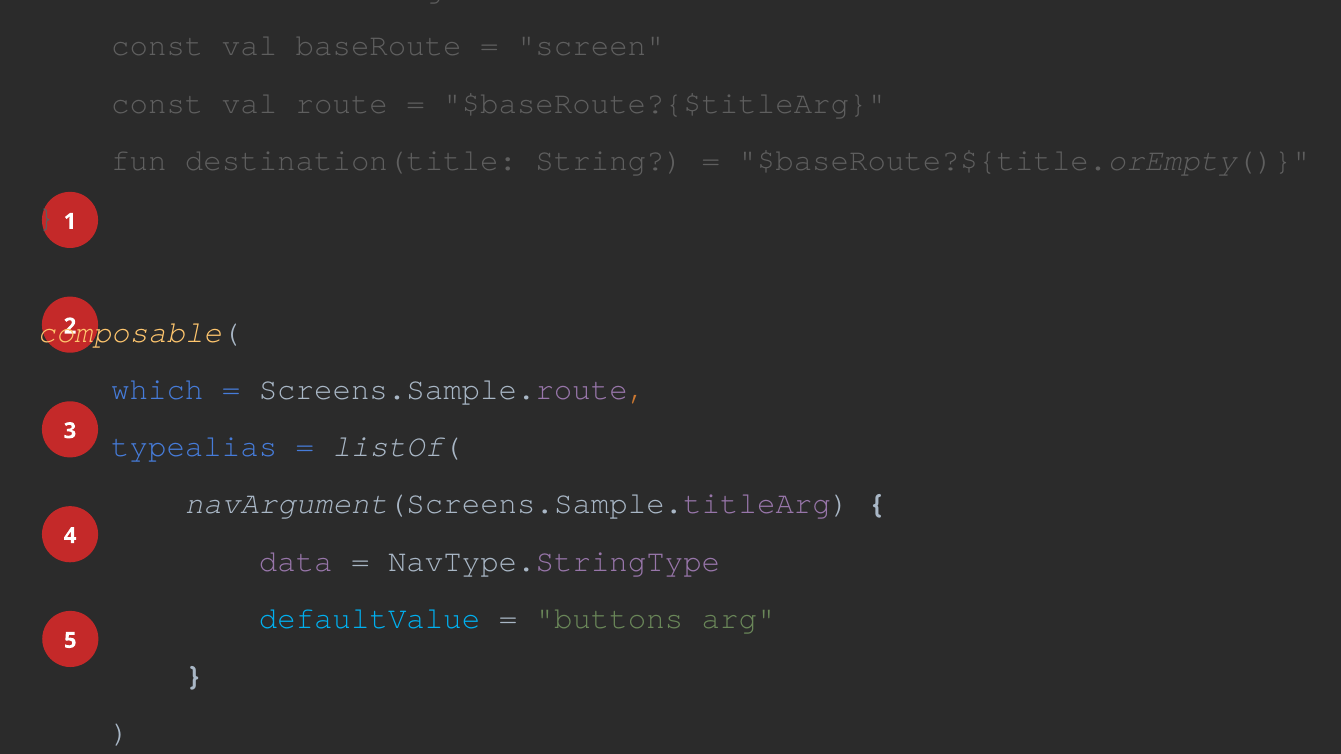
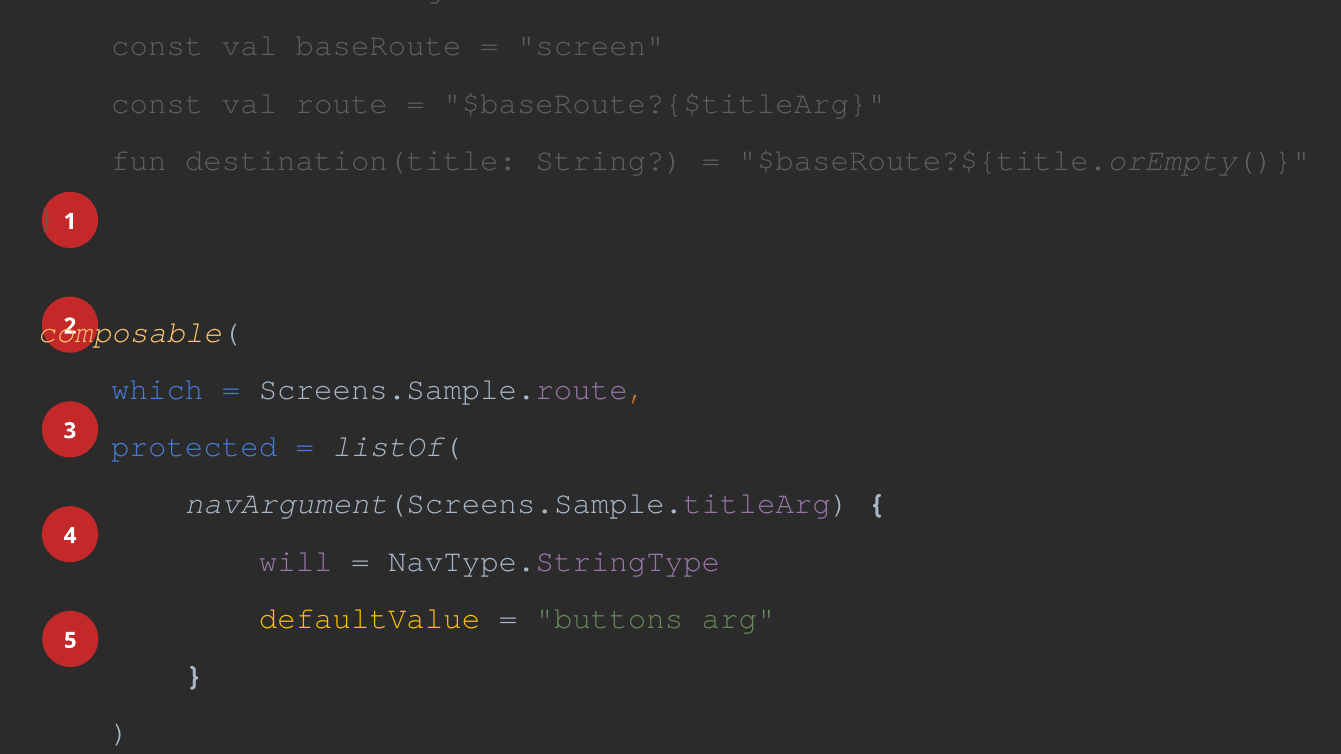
typealias: typealias -> protected
data: data -> will
defaultValue colour: light blue -> yellow
